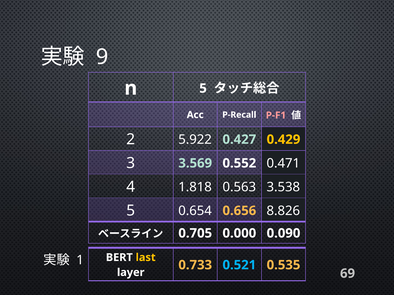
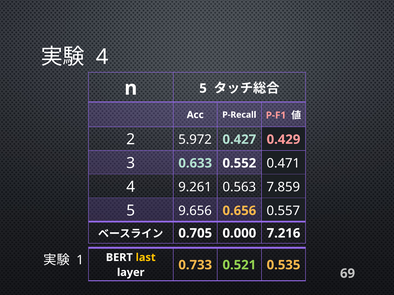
9 at (102, 57): 9 -> 4
5.922: 5.922 -> 5.972
0.429 colour: yellow -> pink
3.569: 3.569 -> 0.633
1.818: 1.818 -> 9.261
3.538: 3.538 -> 7.859
0.654: 0.654 -> 9.656
8.826: 8.826 -> 0.557
0.090: 0.090 -> 7.216
0.521 colour: light blue -> light green
